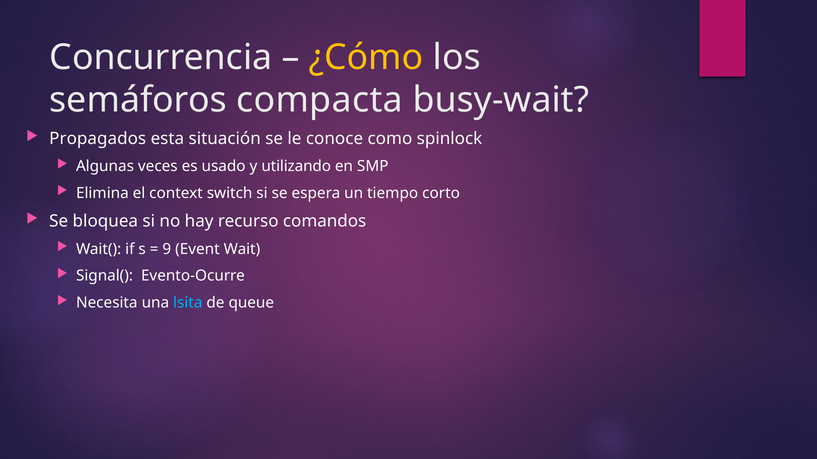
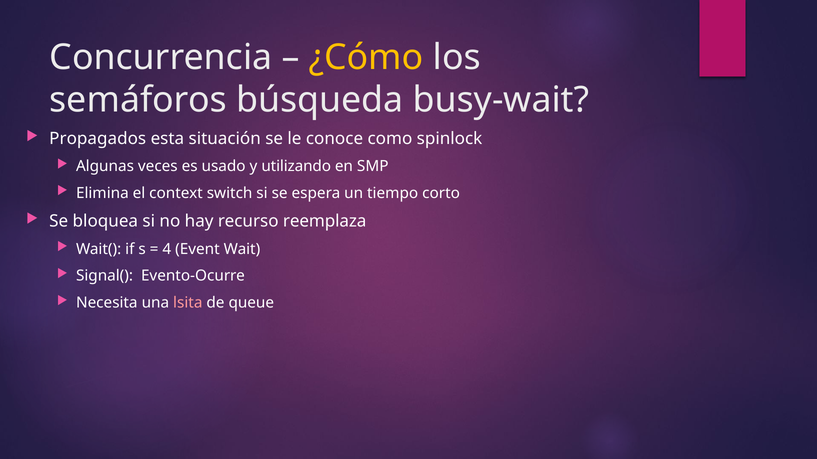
compacta: compacta -> búsqueda
comandos: comandos -> reemplaza
9: 9 -> 4
lsita colour: light blue -> pink
